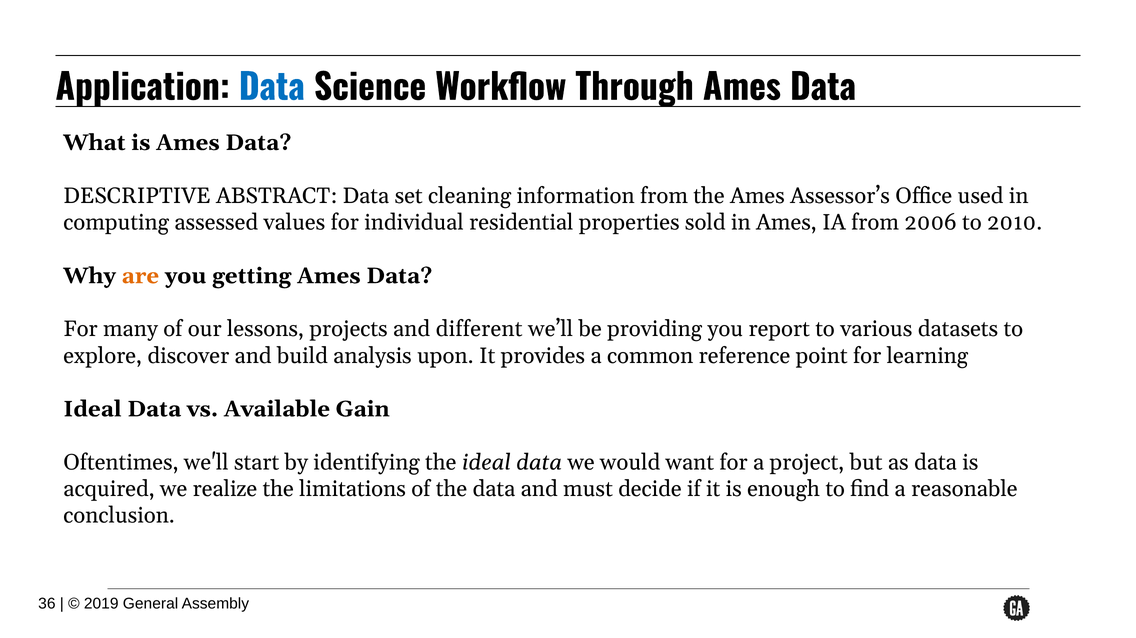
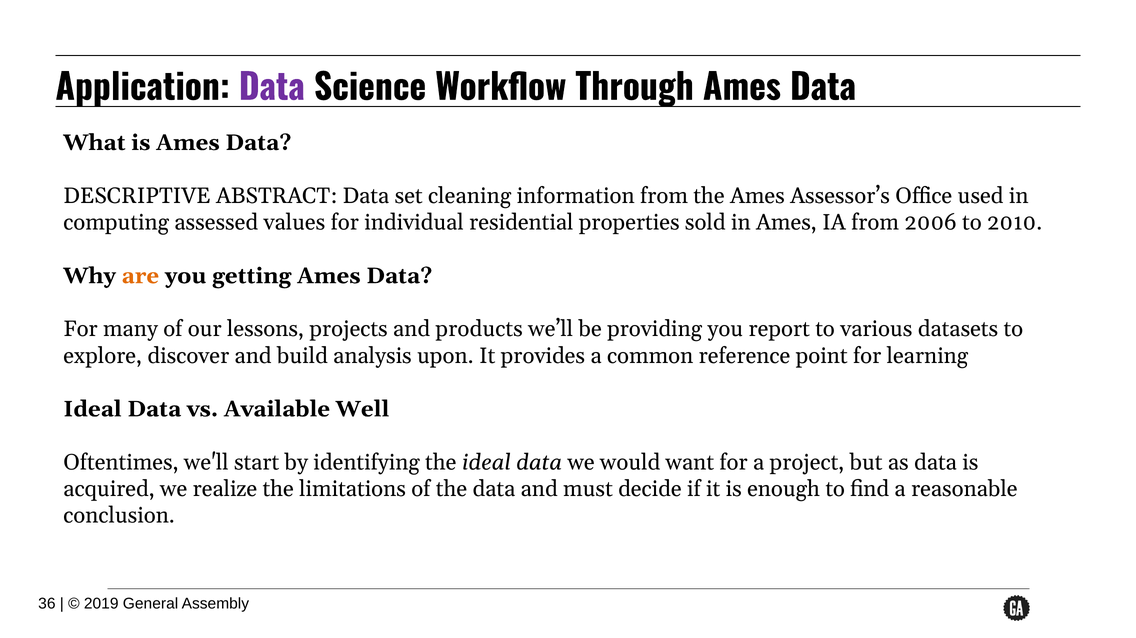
Data at (272, 88) colour: blue -> purple
different: different -> products
Gain: Gain -> Well
